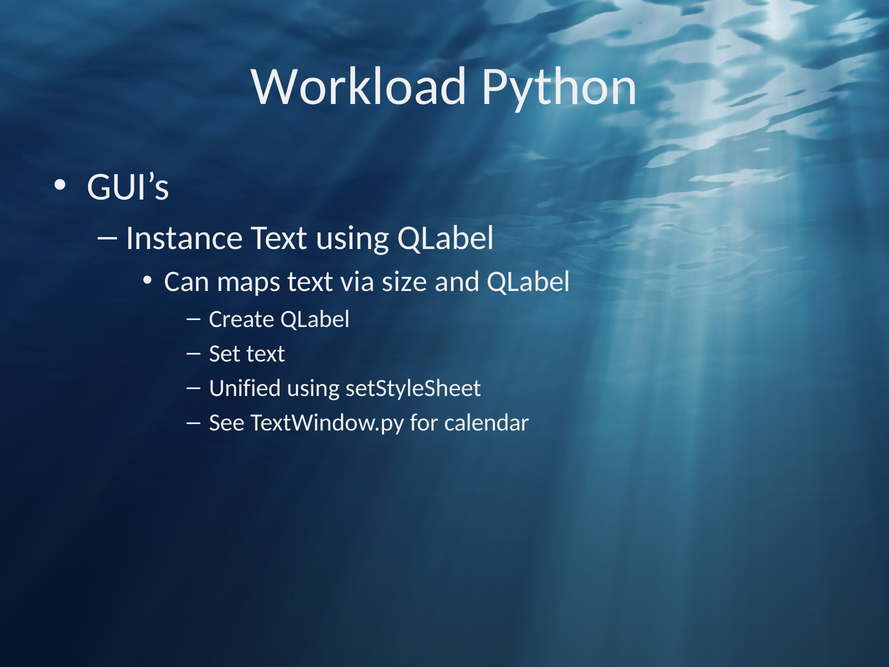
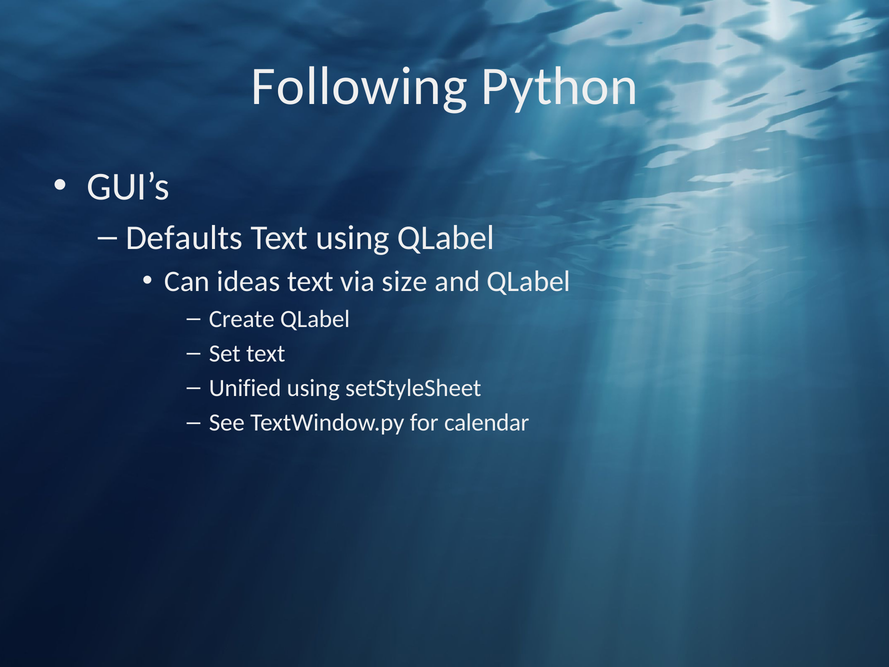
Workload: Workload -> Following
Instance: Instance -> Defaults
maps: maps -> ideas
